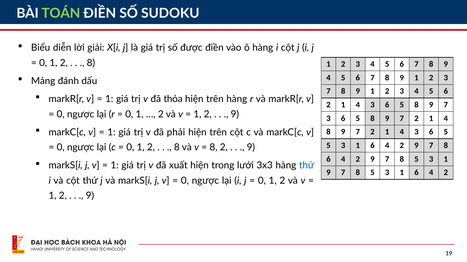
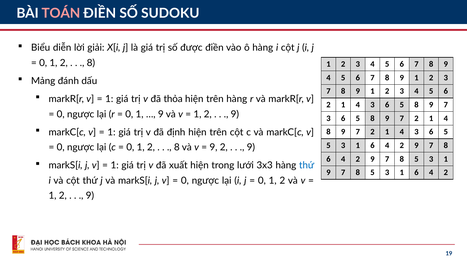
TOÁN colour: light green -> pink
2 at (161, 114): 2 -> 9
phải: phải -> định
8 at (213, 148): 8 -> 9
